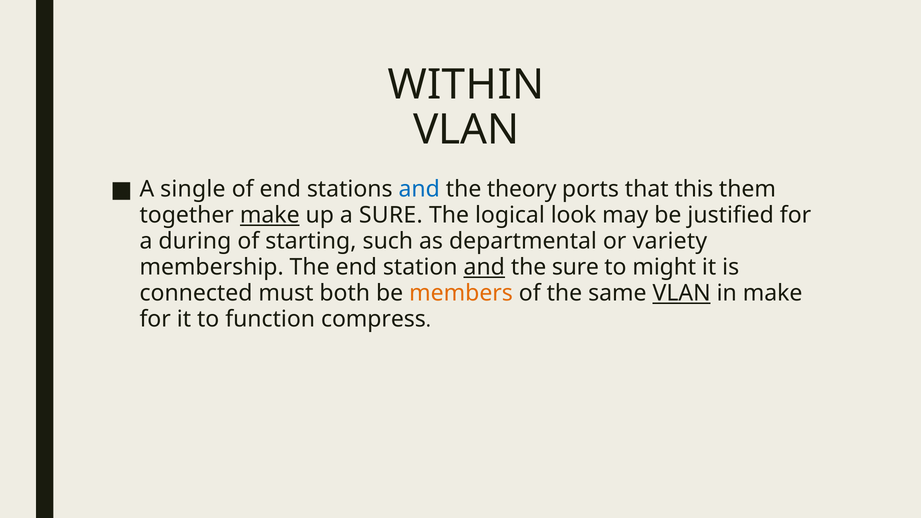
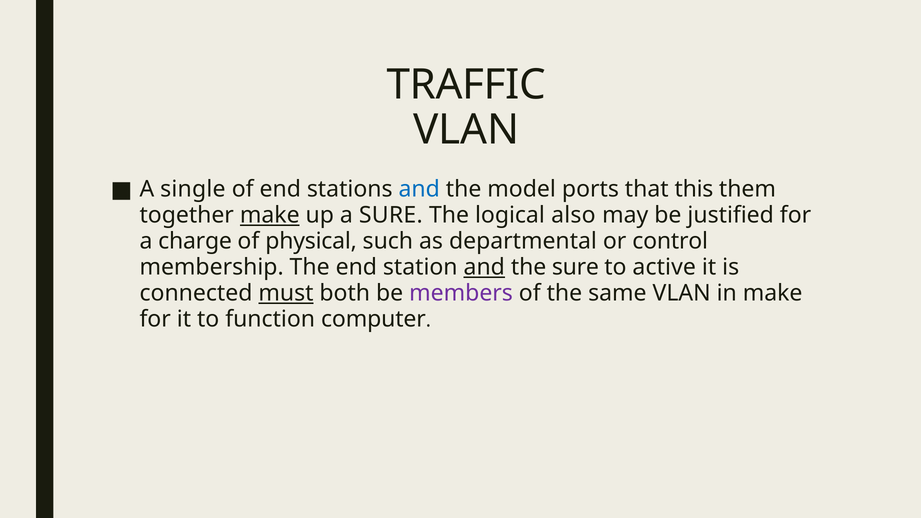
WITHIN: WITHIN -> TRAFFIC
theory: theory -> model
look: look -> also
during: during -> charge
starting: starting -> physical
variety: variety -> control
might: might -> active
must underline: none -> present
members colour: orange -> purple
VLAN at (682, 293) underline: present -> none
compress: compress -> computer
